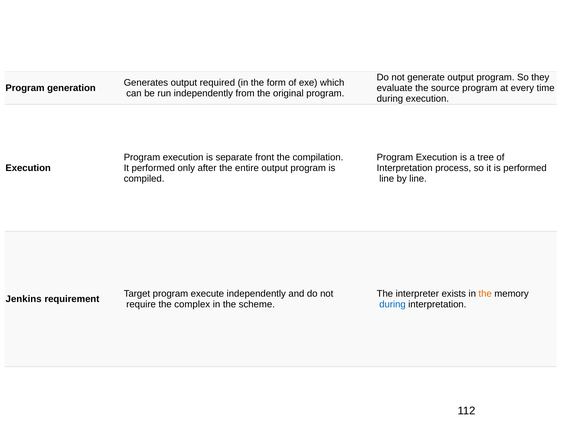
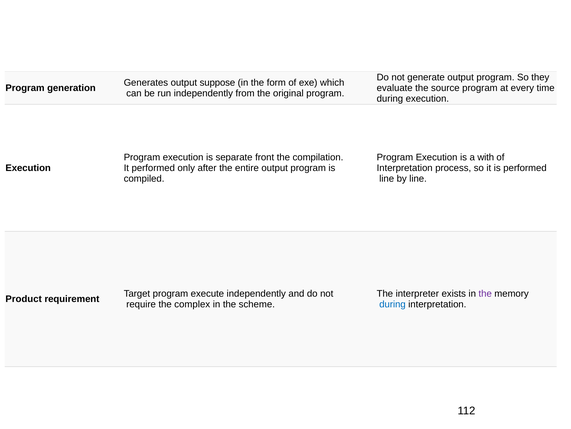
required: required -> suppose
tree: tree -> with
the at (485, 293) colour: orange -> purple
Jenkins: Jenkins -> Product
